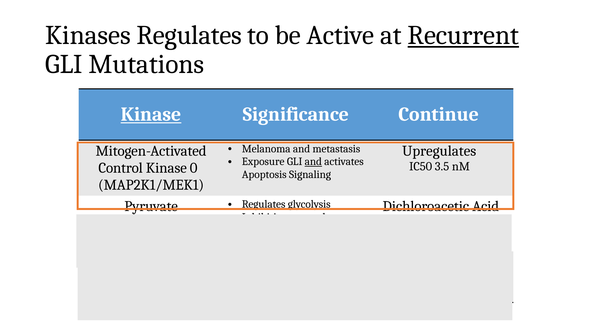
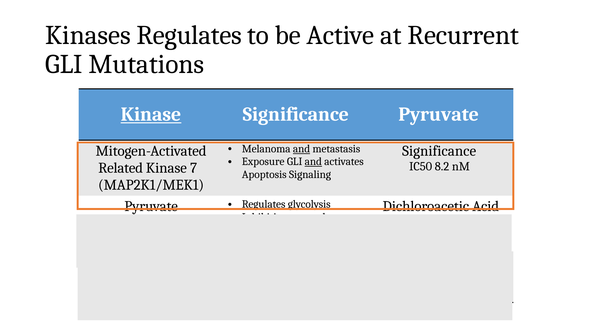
Recurrent underline: present -> none
Significance Continue: Continue -> Pyruvate
and at (302, 149) underline: none -> present
Upregulates at (439, 151): Upregulates -> Significance
3.5: 3.5 -> 8.2
Control at (121, 168): Control -> Related
0: 0 -> 7
